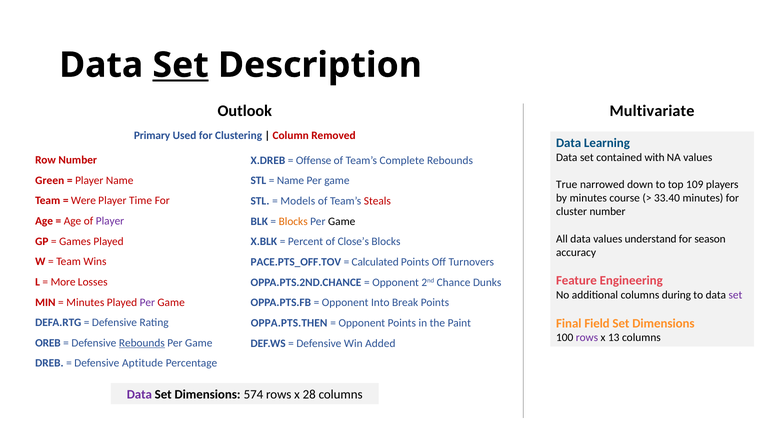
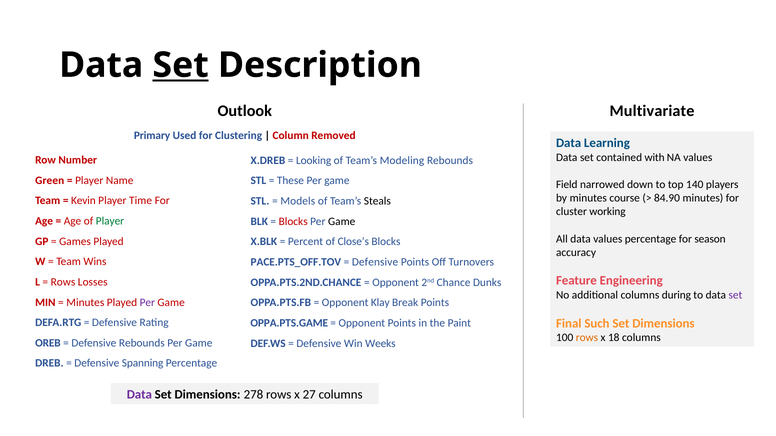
Offense: Offense -> Looking
Complete: Complete -> Modeling
Name at (291, 181): Name -> These
True: True -> Field
109: 109 -> 140
33.40: 33.40 -> 84.90
Were: Were -> Kevin
Steals colour: red -> black
cluster number: number -> working
Player at (110, 221) colour: purple -> green
Blocks at (293, 222) colour: orange -> red
values understand: understand -> percentage
Calculated at (375, 262): Calculated -> Defensive
More at (63, 282): More -> Rows
Into: Into -> Klay
Field: Field -> Such
OPPA.PTS.THEN: OPPA.PTS.THEN -> OPPA.PTS.GAME
rows at (587, 338) colour: purple -> orange
13: 13 -> 18
Rebounds at (142, 343) underline: present -> none
Added: Added -> Weeks
Aptitude: Aptitude -> Spanning
574: 574 -> 278
28: 28 -> 27
